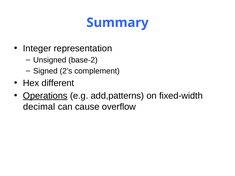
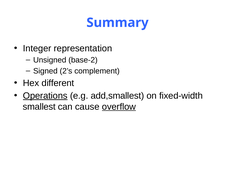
add,patterns: add,patterns -> add,smallest
decimal: decimal -> smallest
overflow underline: none -> present
